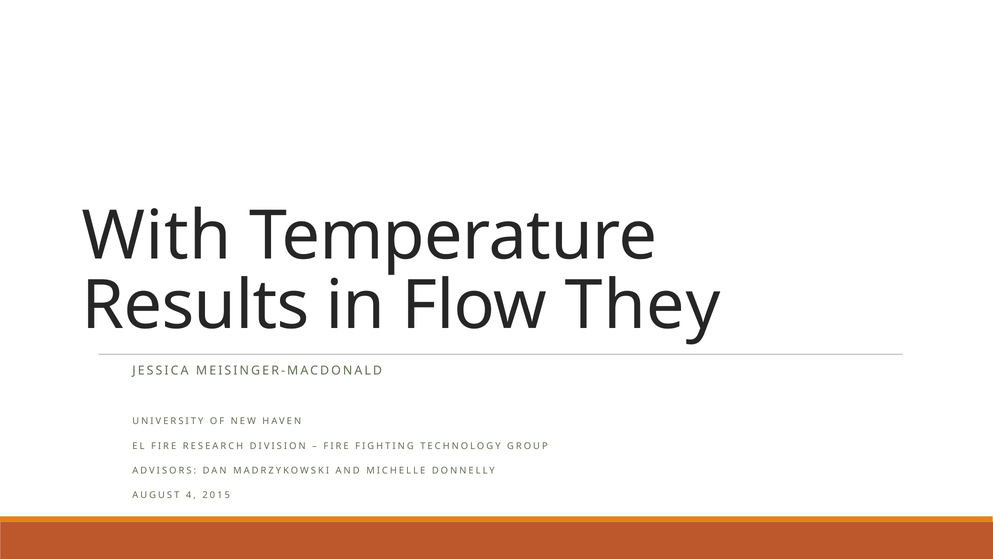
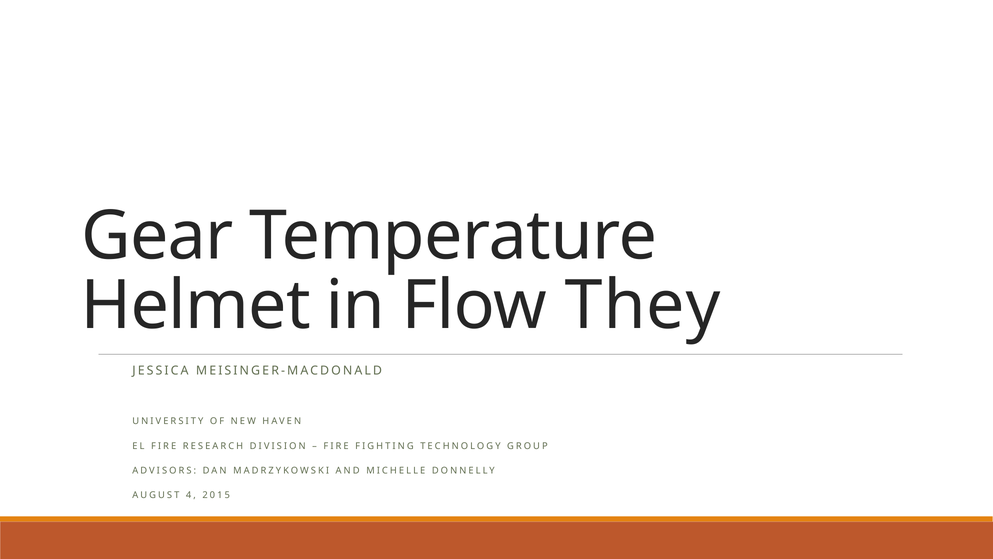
With: With -> Gear
Results: Results -> Helmet
